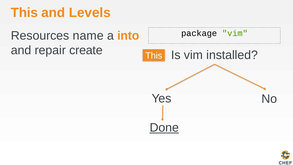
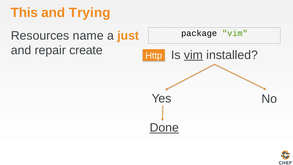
Levels: Levels -> Trying
into: into -> just
vim at (193, 55) underline: none -> present
This at (154, 56): This -> Http
